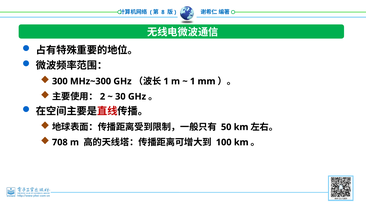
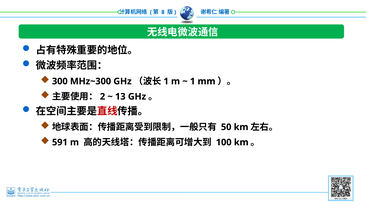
30: 30 -> 13
708: 708 -> 591
